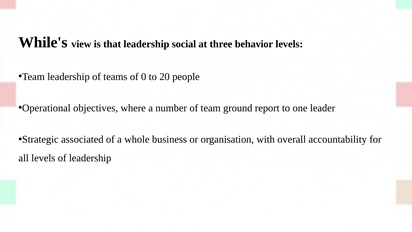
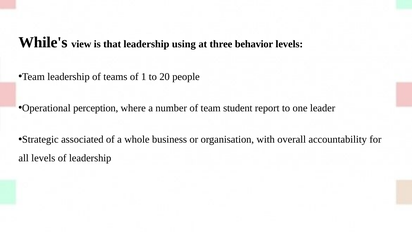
social: social -> using
0: 0 -> 1
objectives: objectives -> perception
ground: ground -> student
